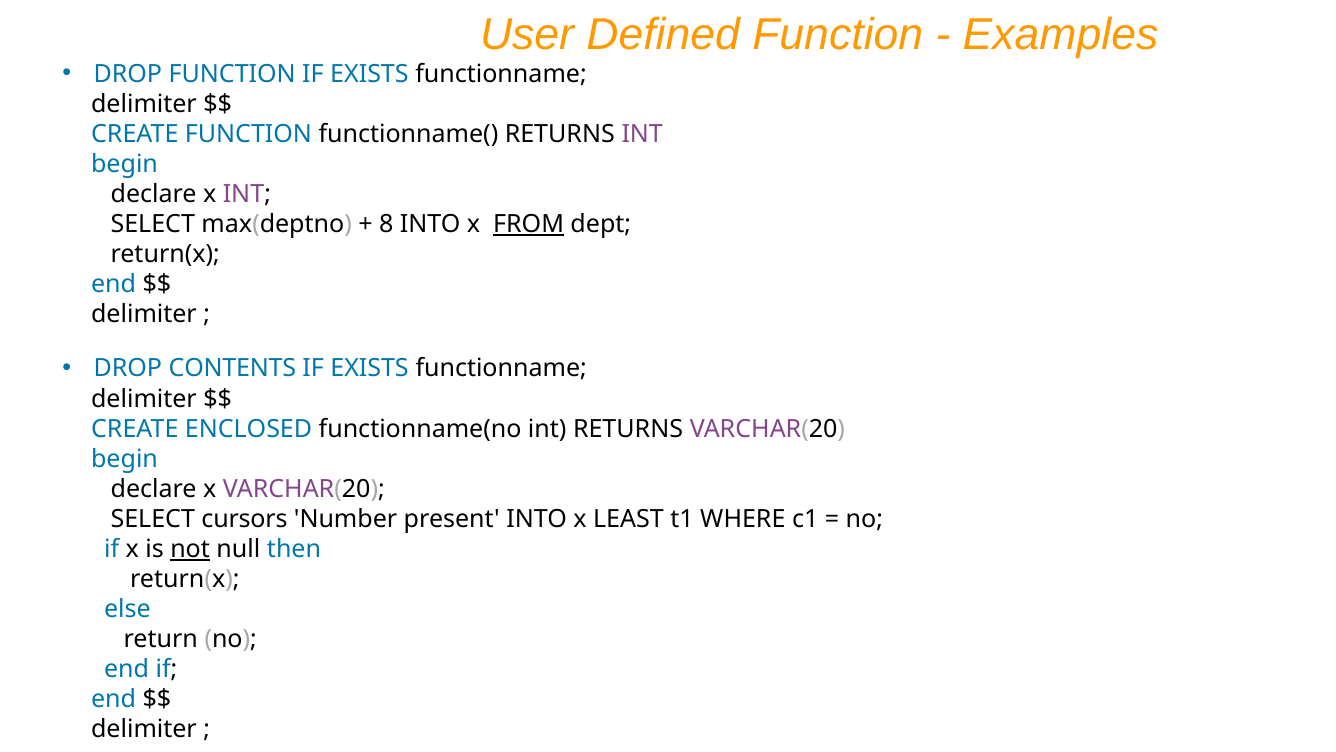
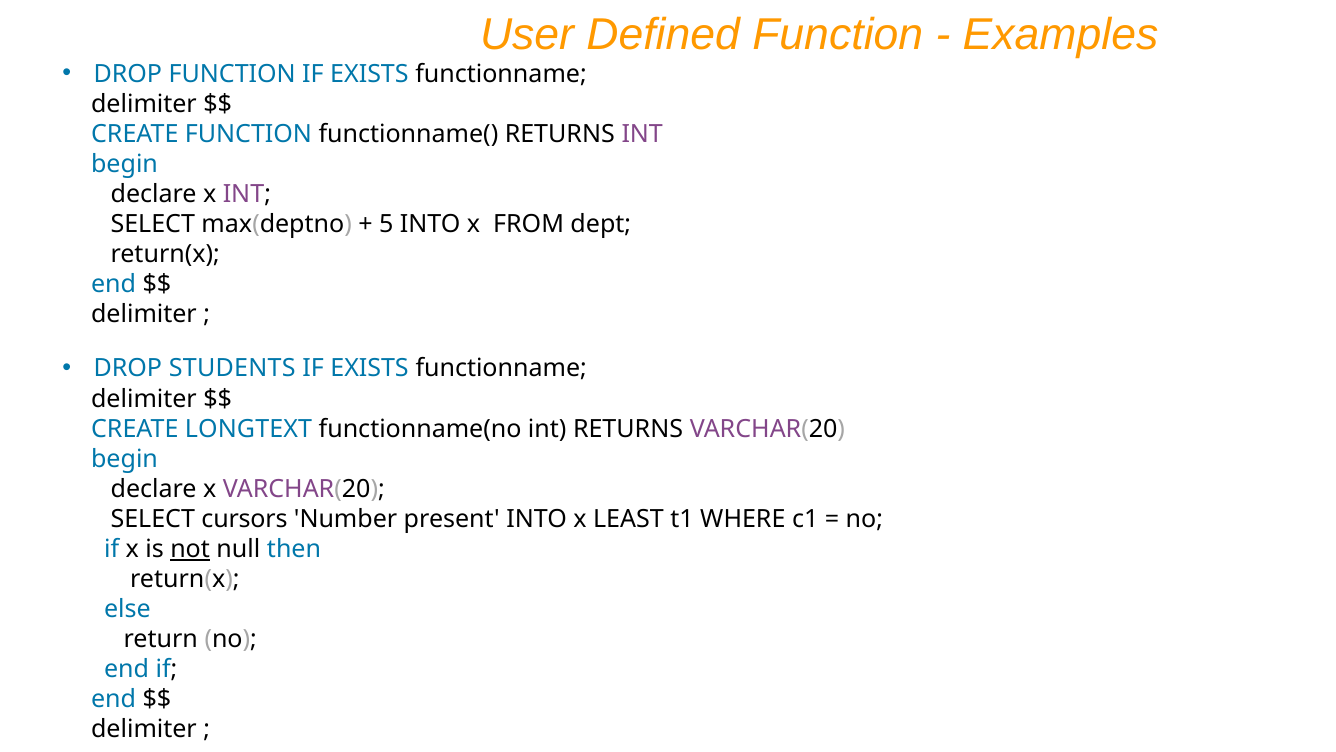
8: 8 -> 5
FROM underline: present -> none
CONTENTS: CONTENTS -> STUDENTS
ENCLOSED: ENCLOSED -> LONGTEXT
